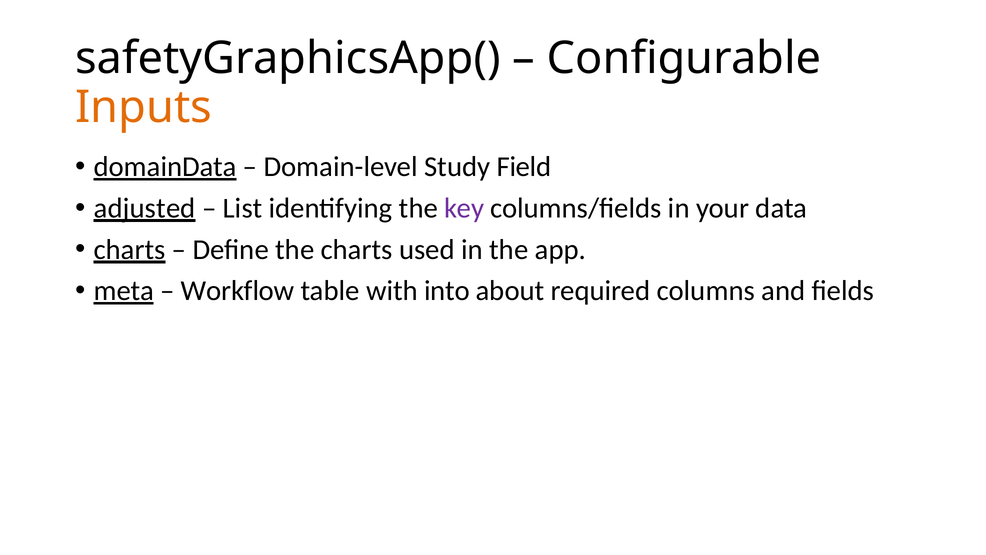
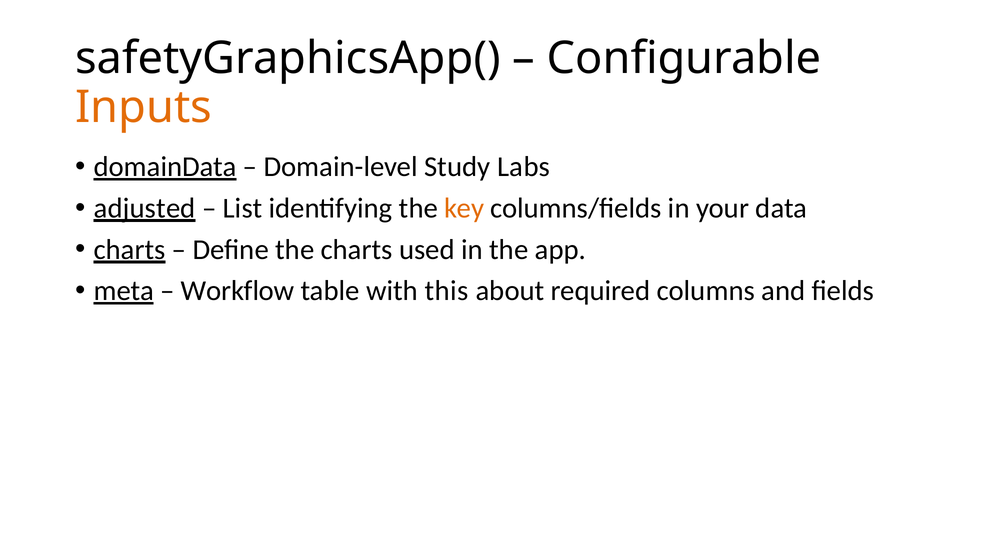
Field: Field -> Labs
key colour: purple -> orange
into: into -> this
